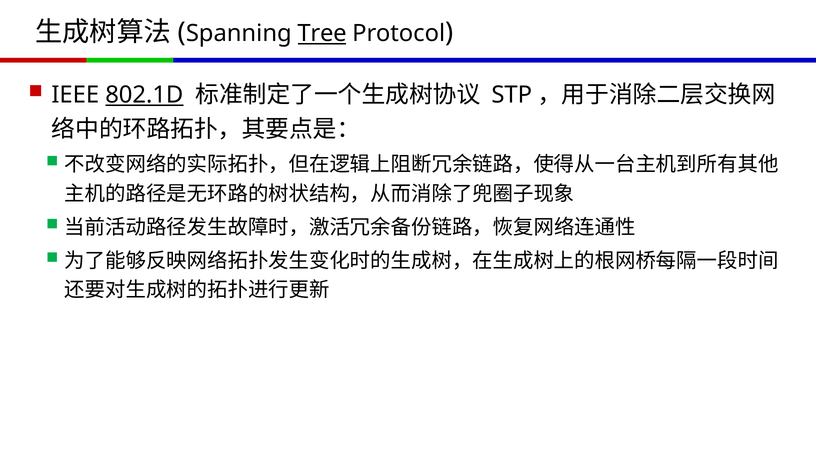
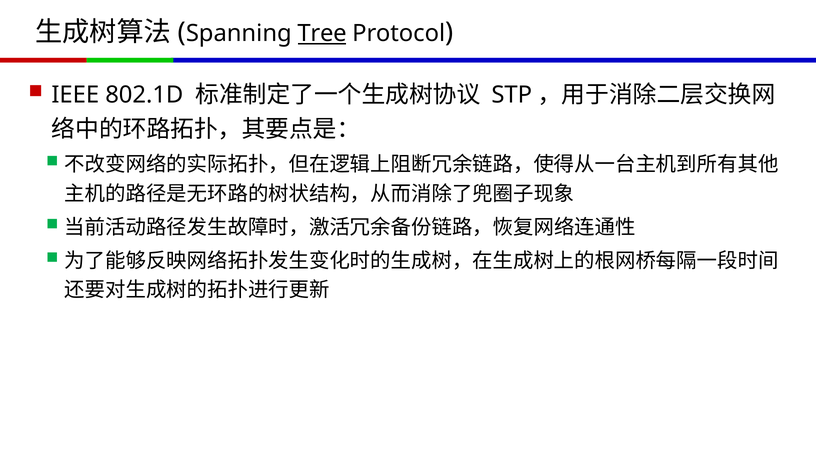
802.1D underline: present -> none
